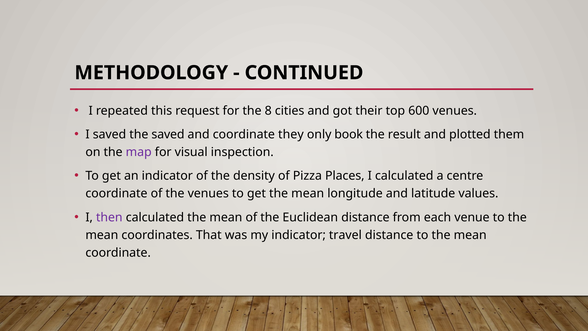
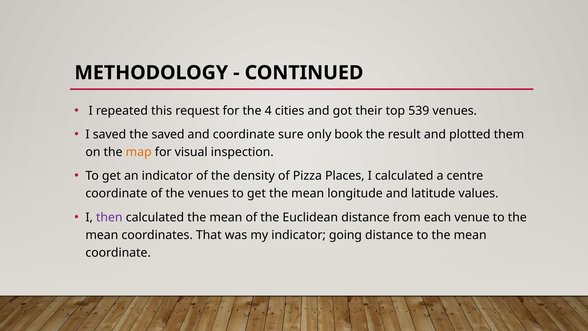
8: 8 -> 4
600: 600 -> 539
they: they -> sure
map colour: purple -> orange
travel: travel -> going
